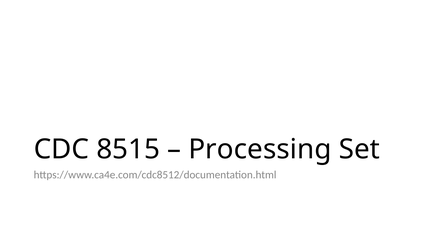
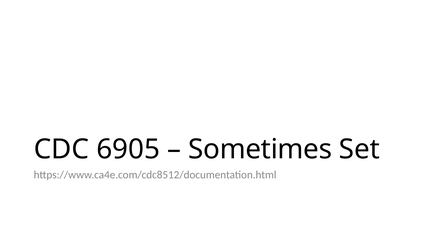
8515: 8515 -> 6905
Processing: Processing -> Sometimes
